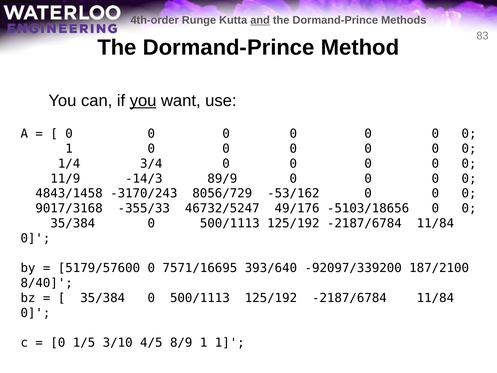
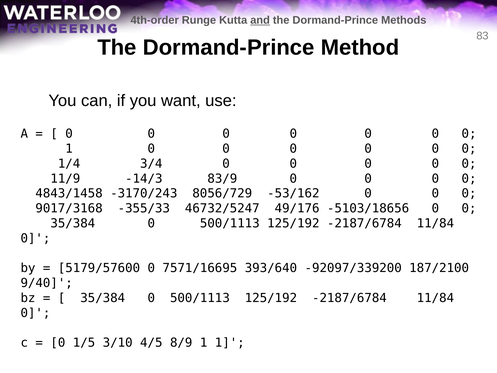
you at (143, 101) underline: present -> none
89/9: 89/9 -> 83/9
8/40: 8/40 -> 9/40
